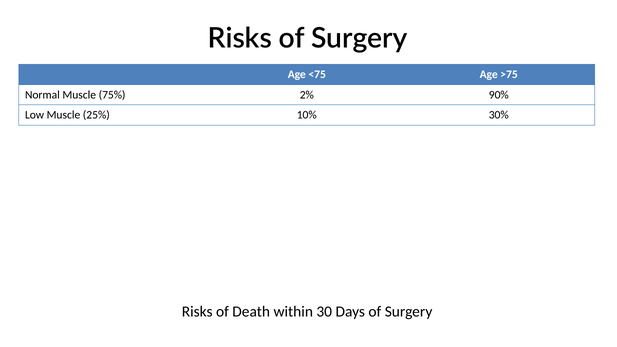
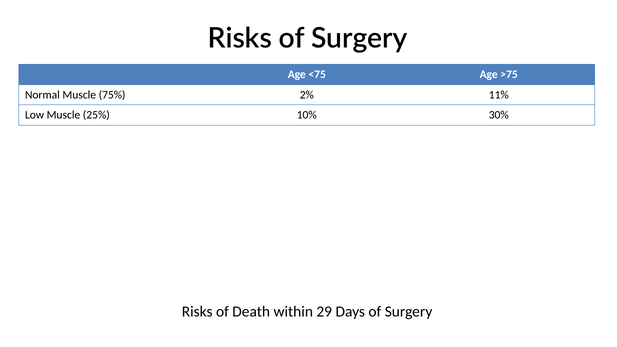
90%: 90% -> 11%
30: 30 -> 29
